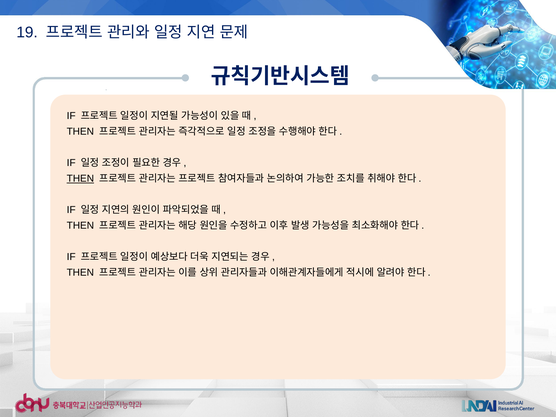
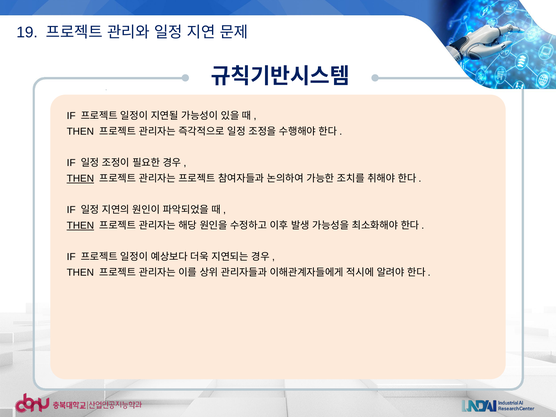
THEN at (80, 226) underline: none -> present
